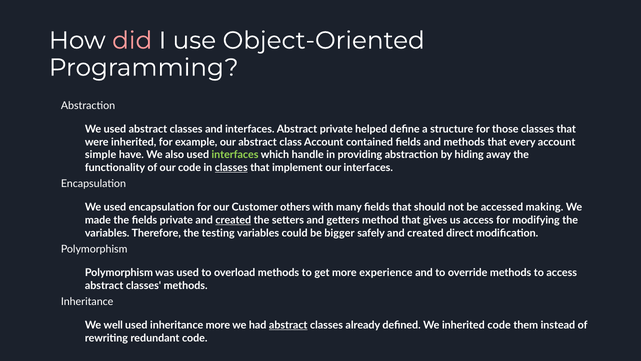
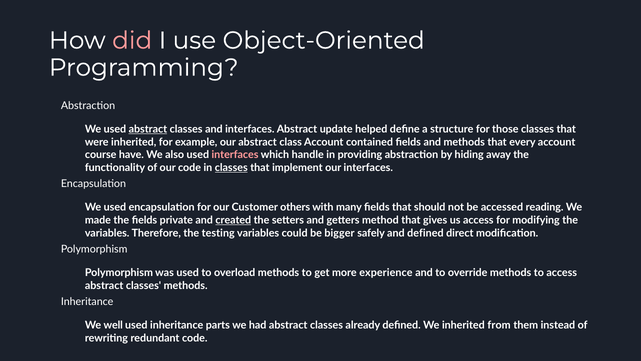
abstract at (148, 129) underline: none -> present
Abstract private: private -> update
simple: simple -> course
interfaces at (235, 155) colour: light green -> pink
making: making -> reading
safely and created: created -> defined
inheritance more: more -> parts
abstract at (288, 325) underline: present -> none
inherited code: code -> from
